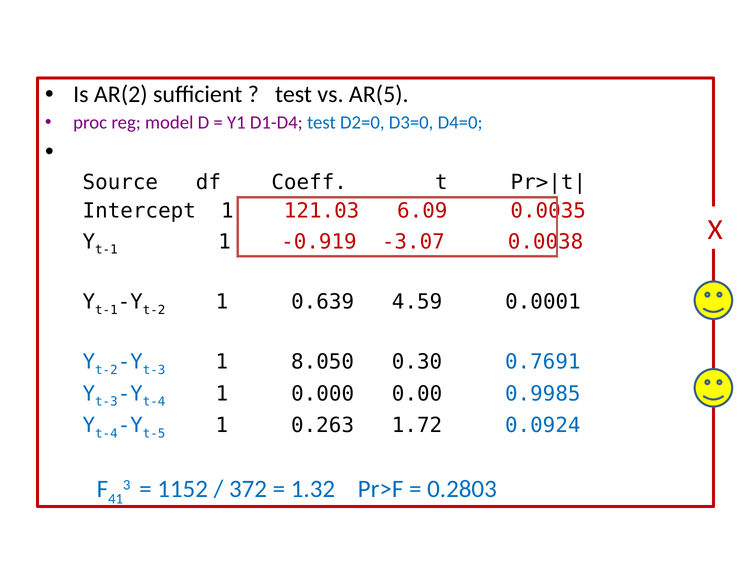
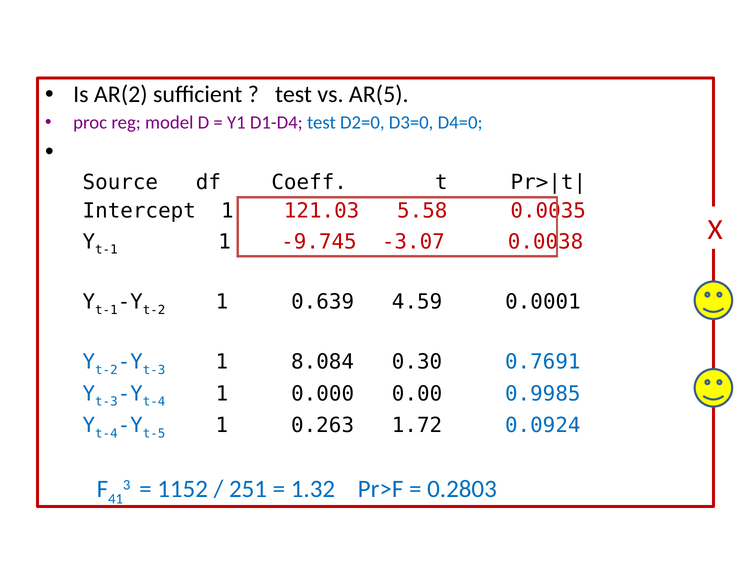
6.09: 6.09 -> 5.58
-0.919: -0.919 -> -9.745
8.050: 8.050 -> 8.084
372: 372 -> 251
